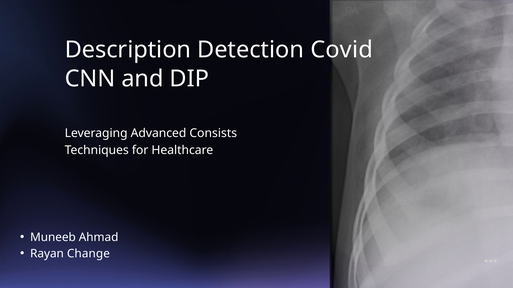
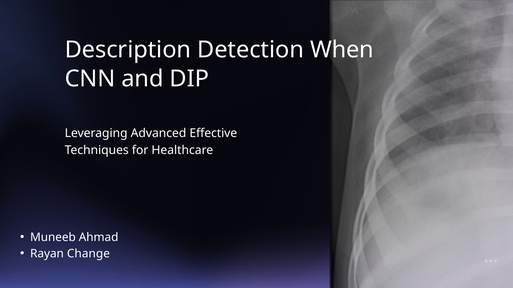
Covid: Covid -> When
Consists: Consists -> Effective
